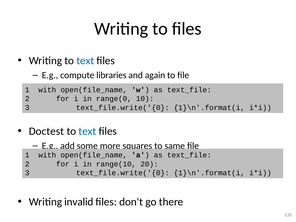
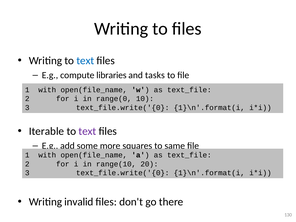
again: again -> tasks
Doctest: Doctest -> Iterable
text at (87, 131) colour: blue -> purple
